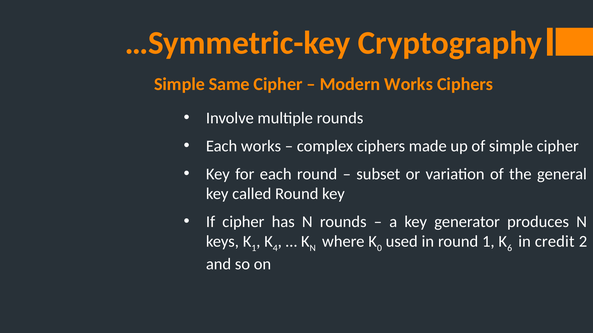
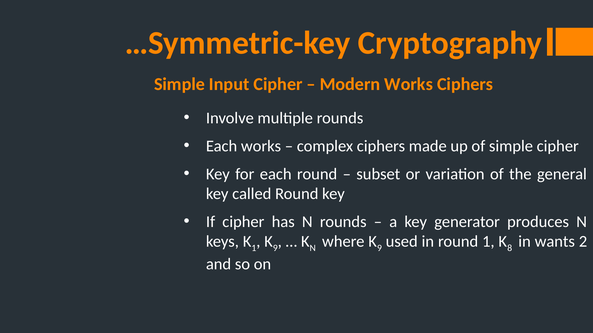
Same: Same -> Input
4 at (275, 248): 4 -> 9
0 at (379, 248): 0 -> 9
6: 6 -> 8
credit: credit -> wants
